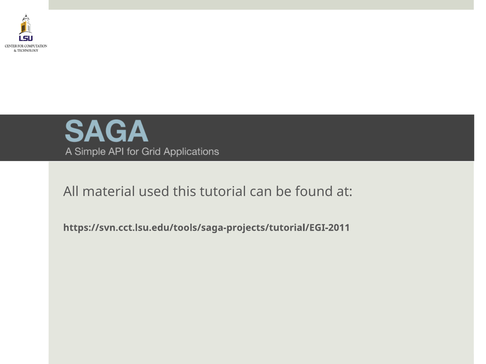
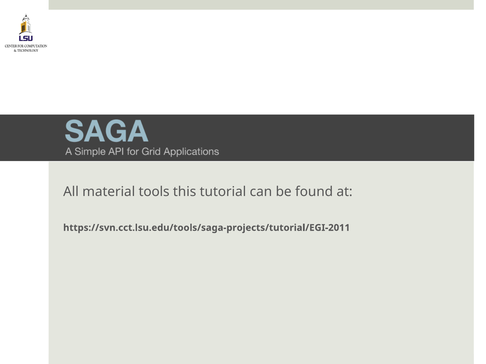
used: used -> tools
